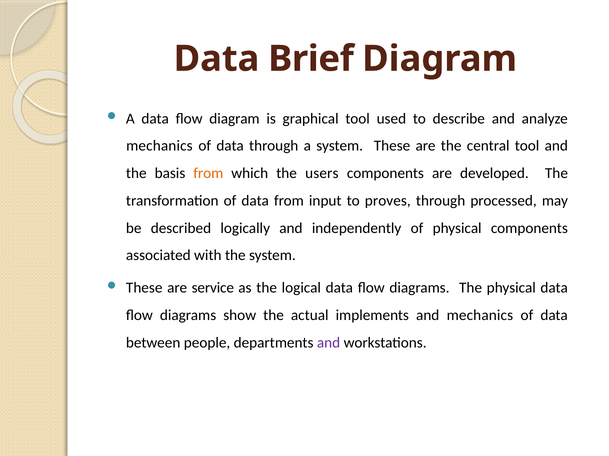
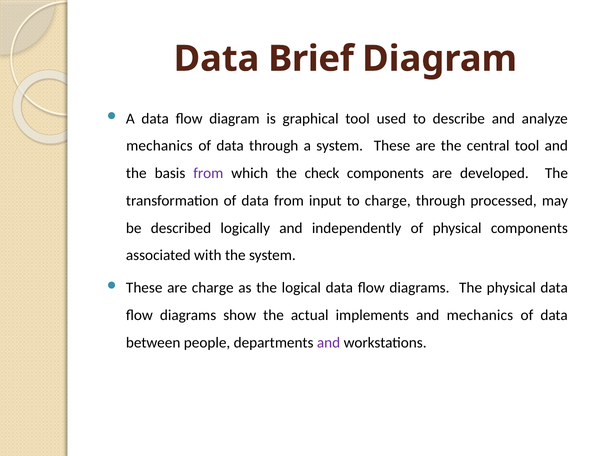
from at (208, 174) colour: orange -> purple
users: users -> check
to proves: proves -> charge
are service: service -> charge
